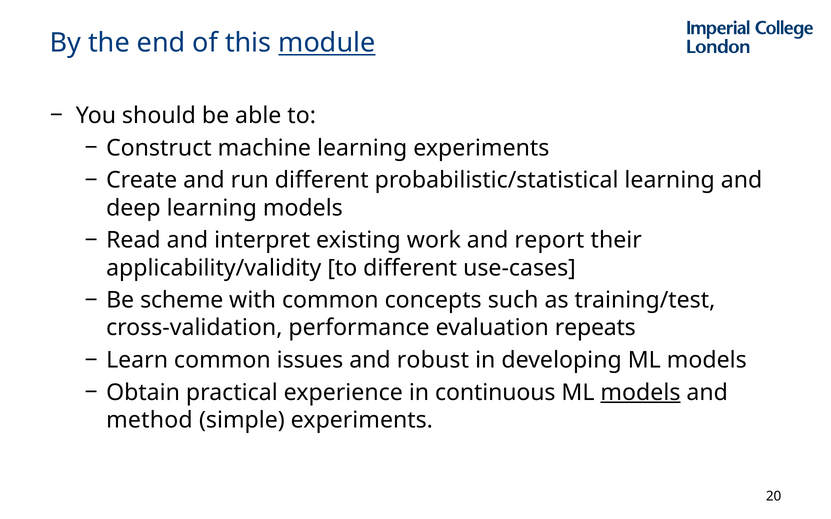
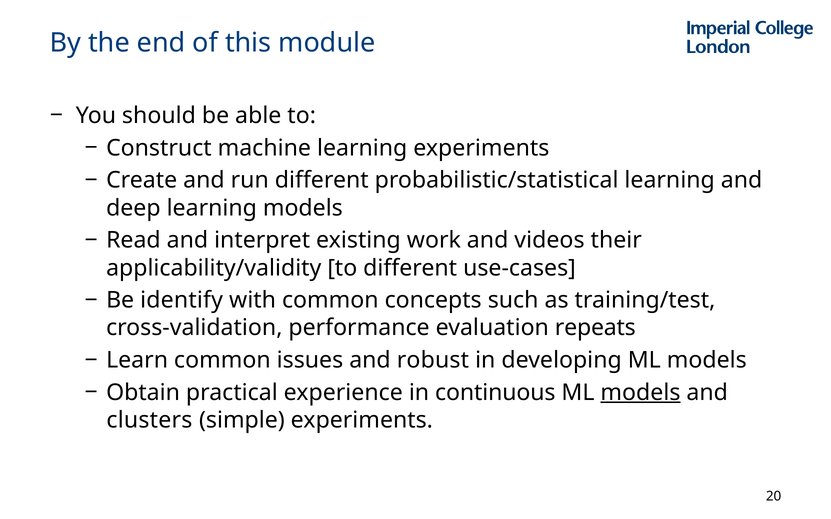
module underline: present -> none
report: report -> videos
scheme: scheme -> identify
method: method -> clusters
